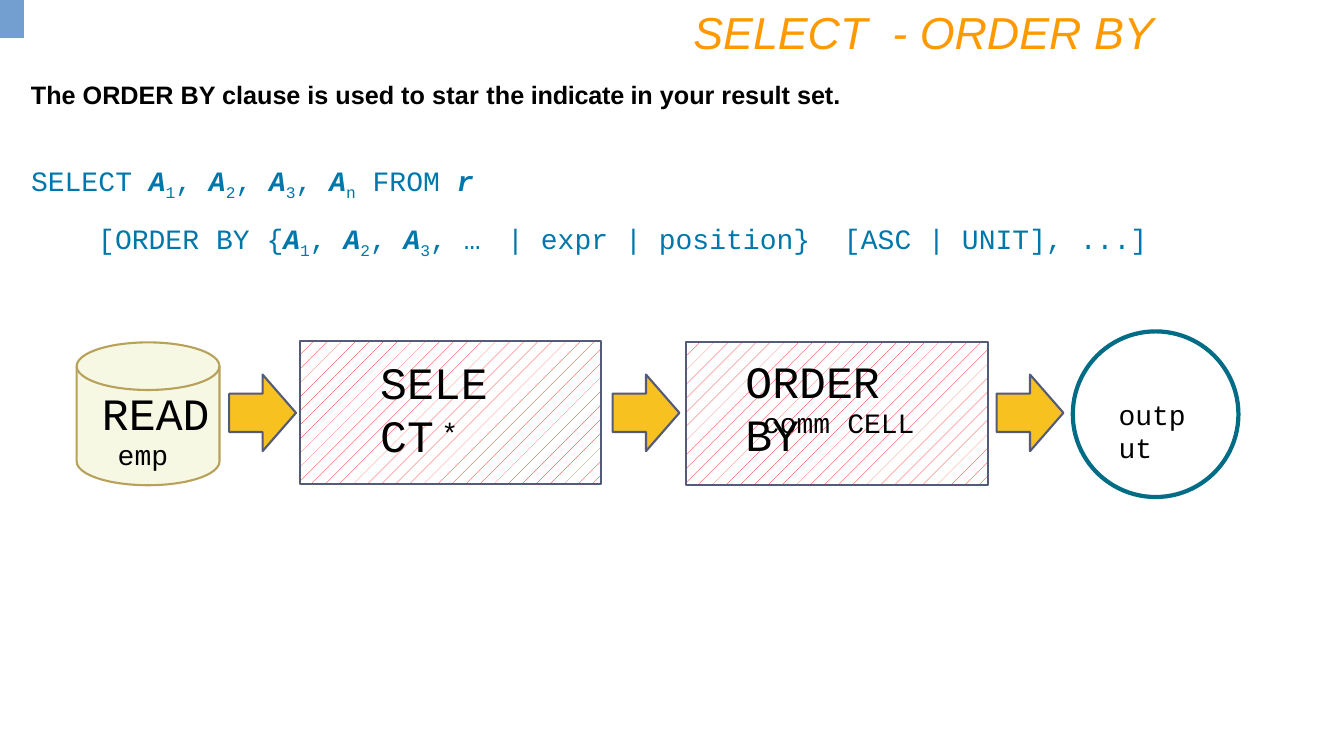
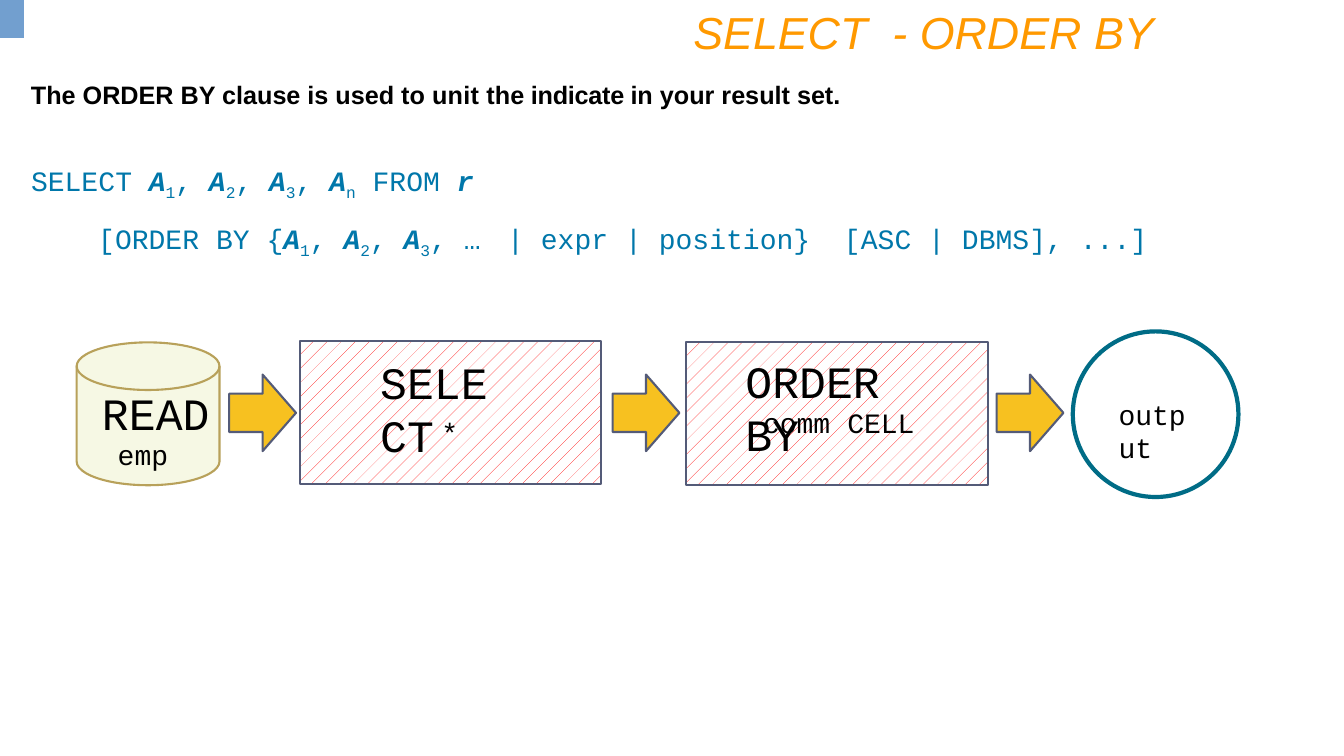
star: star -> unit
UNIT: UNIT -> DBMS
